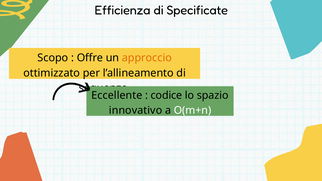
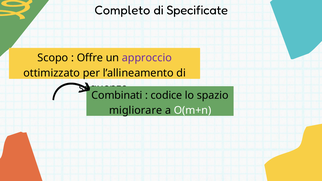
Efficienza: Efficienza -> Completo
approccio colour: orange -> purple
Eccellente: Eccellente -> Combinati
innovativo: innovativo -> migliorare
